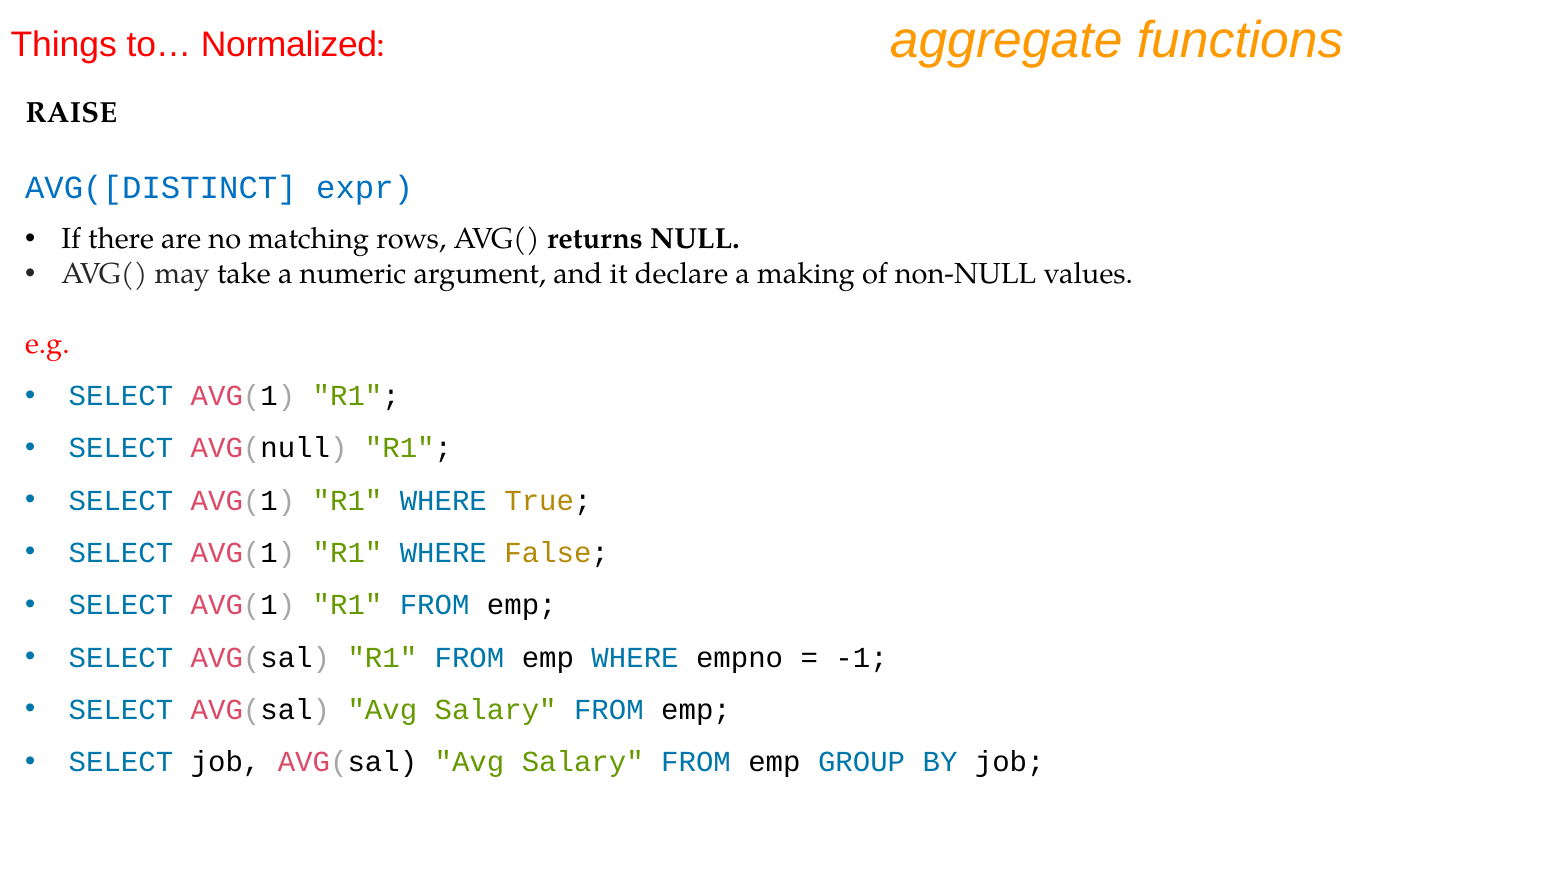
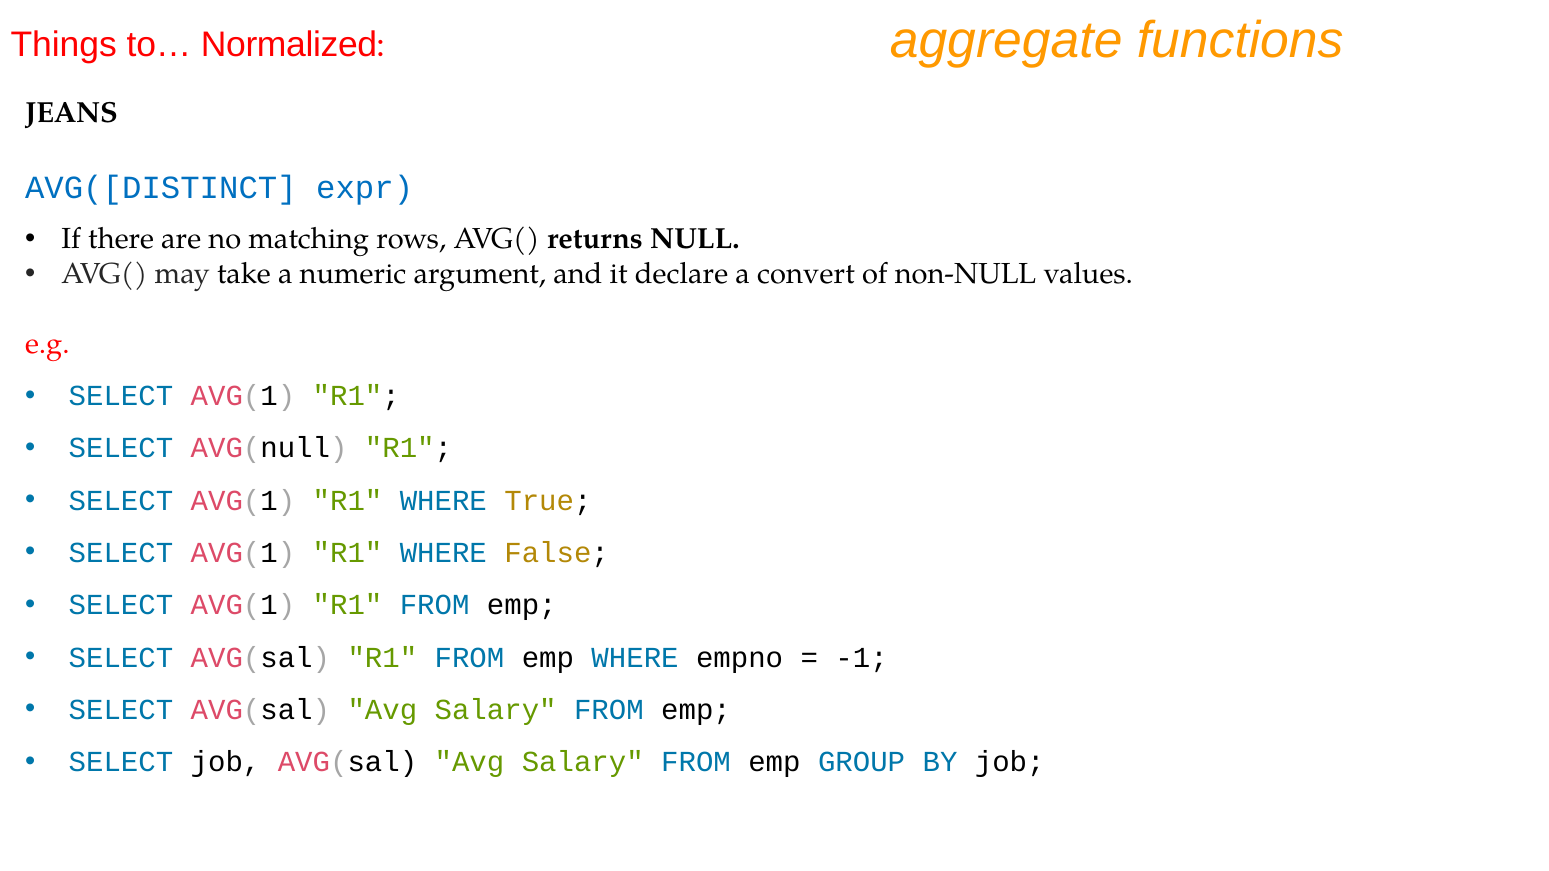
RAISE: RAISE -> JEANS
making: making -> convert
